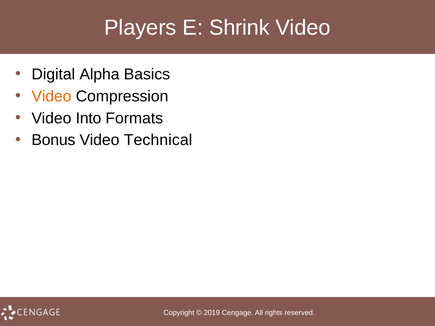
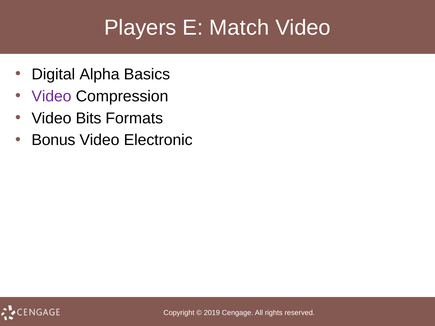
Shrink: Shrink -> Match
Video at (52, 96) colour: orange -> purple
Into: Into -> Bits
Technical: Technical -> Electronic
